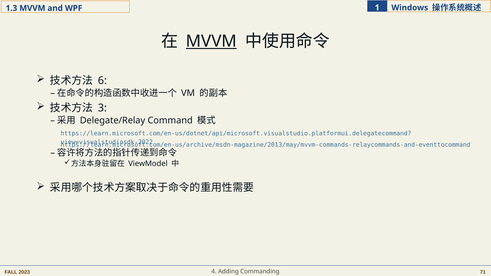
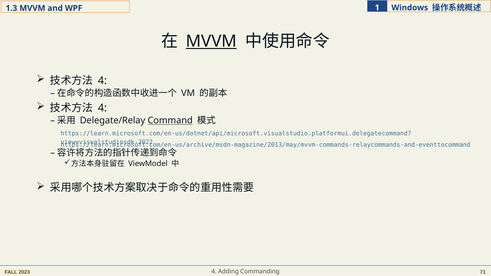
6 at (102, 81): 6 -> 4
3 at (102, 108): 3 -> 4
Command underline: none -> present
